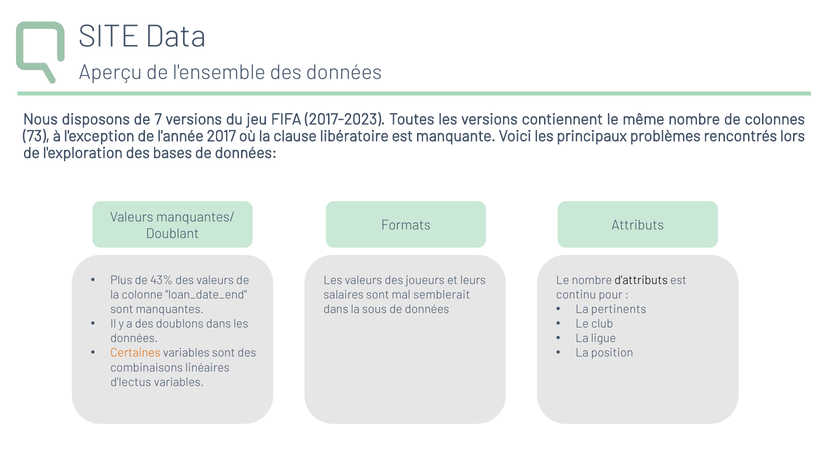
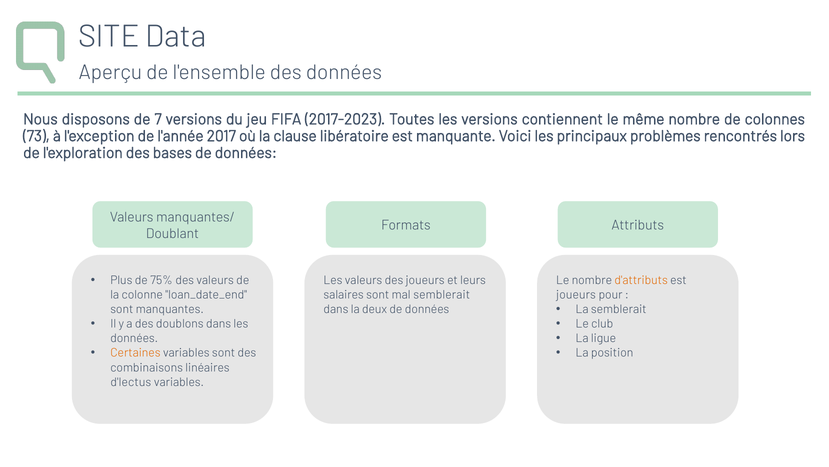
43%: 43% -> 75%
d'attributs colour: black -> orange
continu at (576, 294): continu -> joueurs
La pertinents: pertinents -> semblerait
sous: sous -> deux
